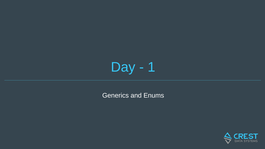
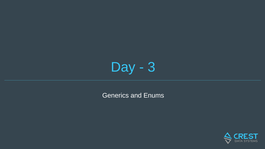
1: 1 -> 3
